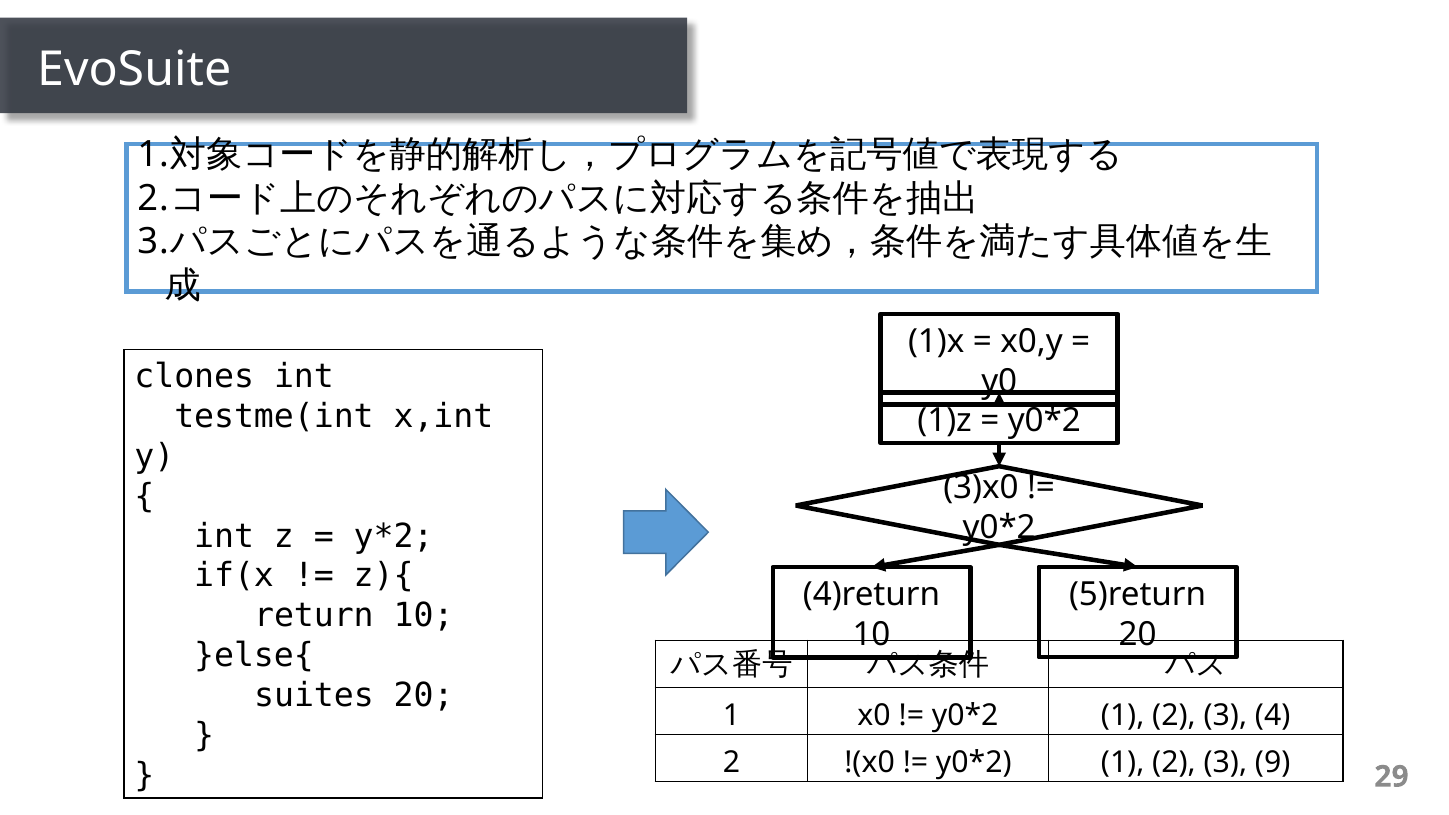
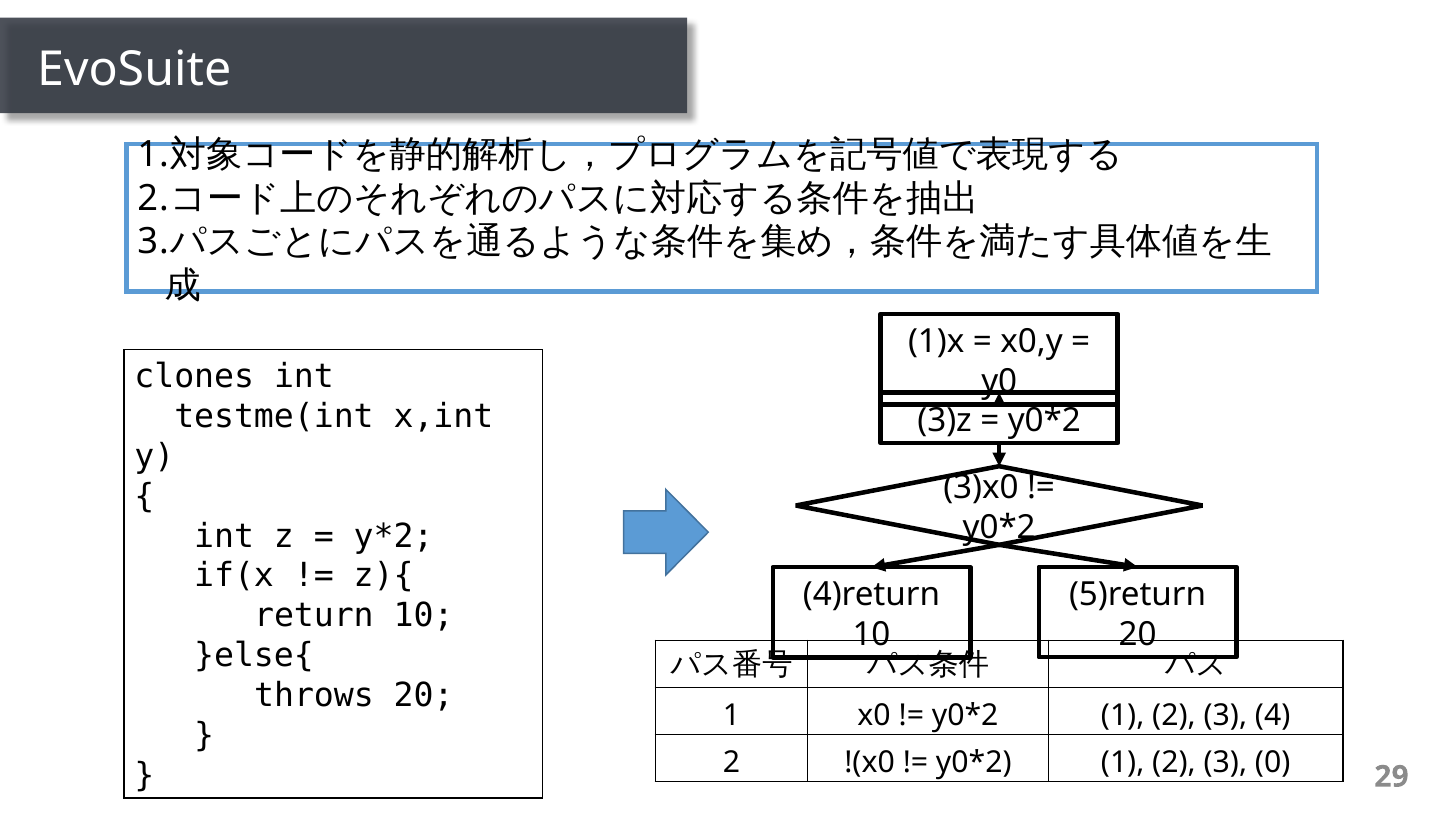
1)z: 1)z -> 3)z
suites: suites -> throws
9: 9 -> 0
